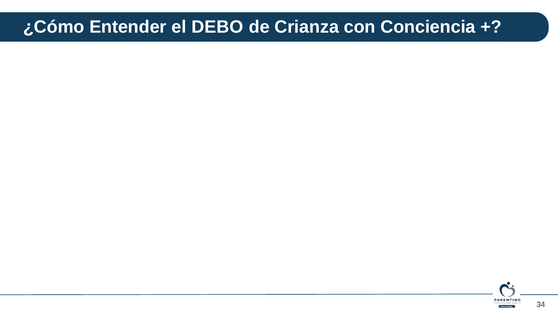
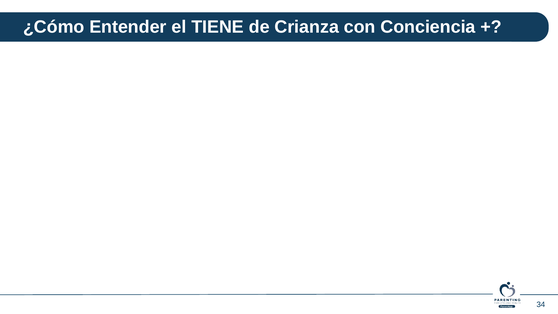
DEBO: DEBO -> TIENE
